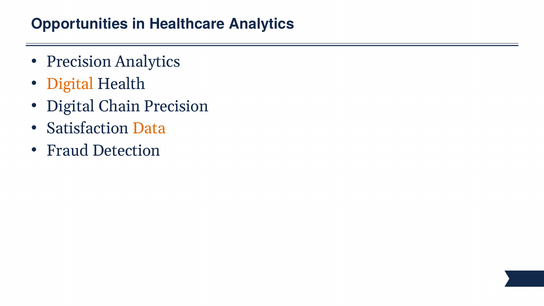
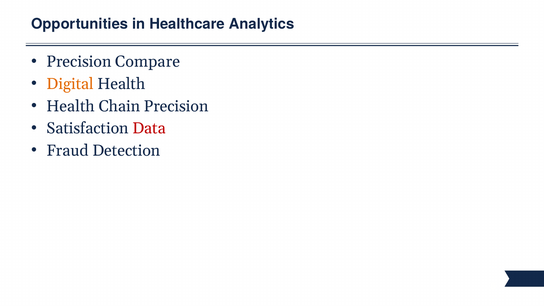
Precision Analytics: Analytics -> Compare
Digital at (71, 106): Digital -> Health
Data colour: orange -> red
